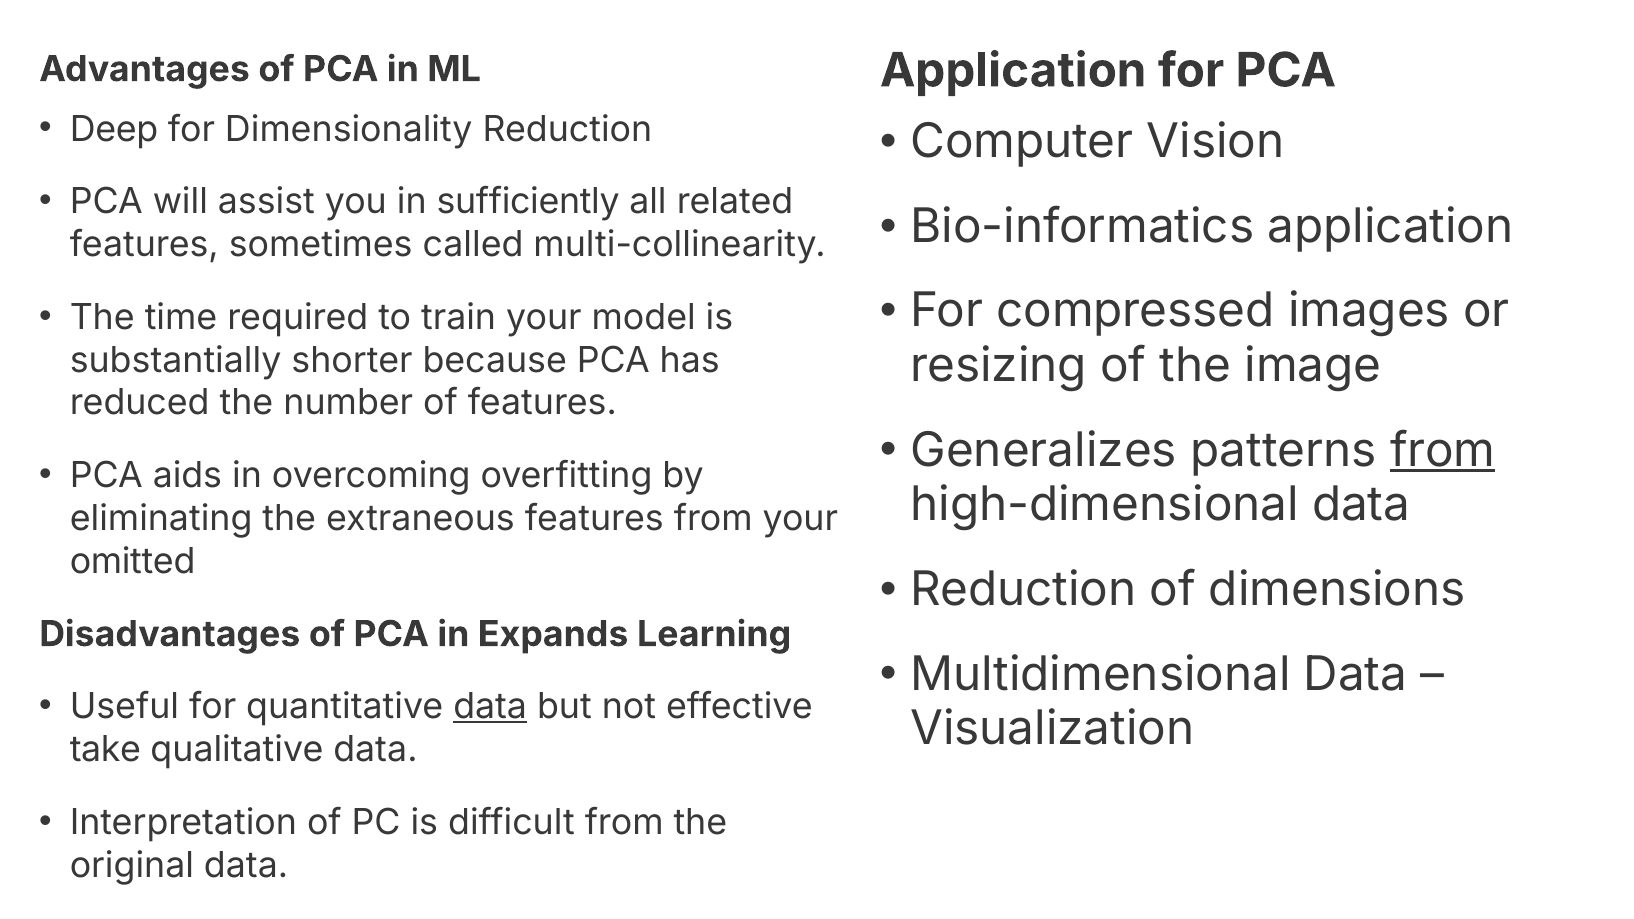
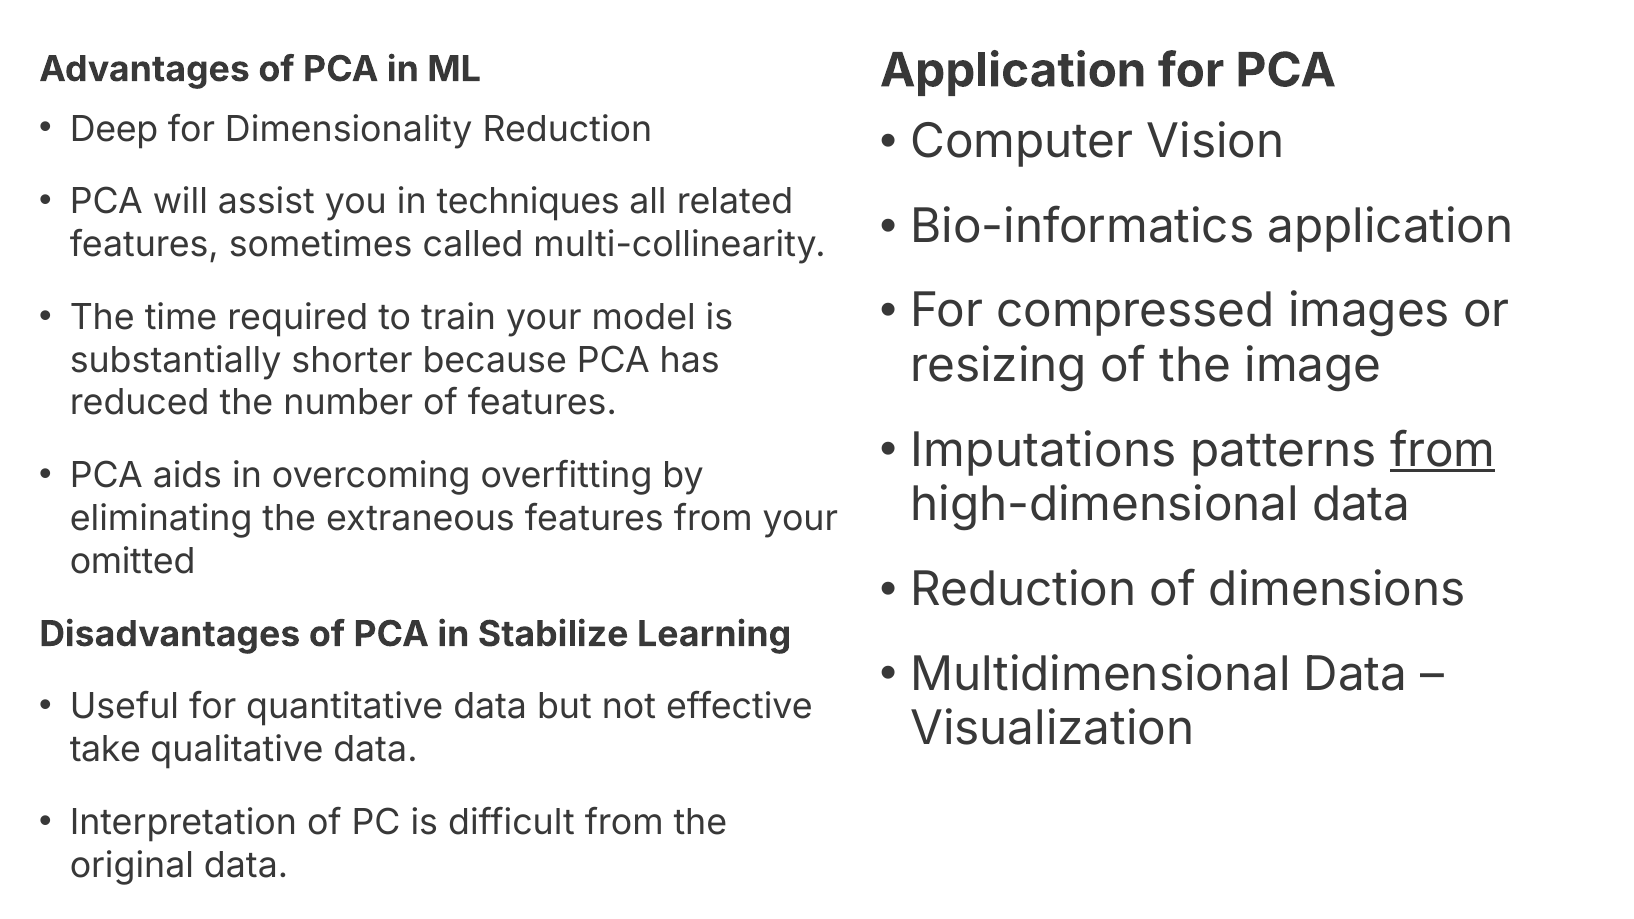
sufficiently: sufficiently -> techniques
Generalizes: Generalizes -> Imputations
Expands: Expands -> Stabilize
data at (490, 707) underline: present -> none
